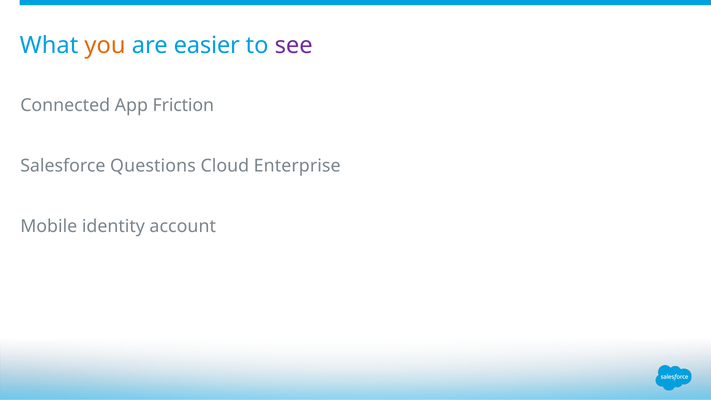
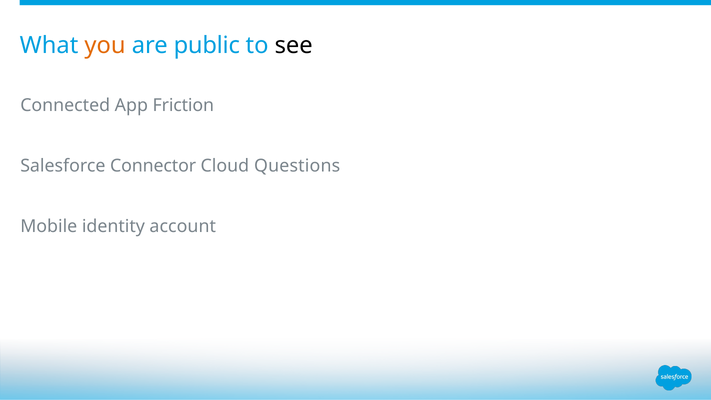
easier: easier -> public
see colour: purple -> black
Questions: Questions -> Connector
Enterprise: Enterprise -> Questions
